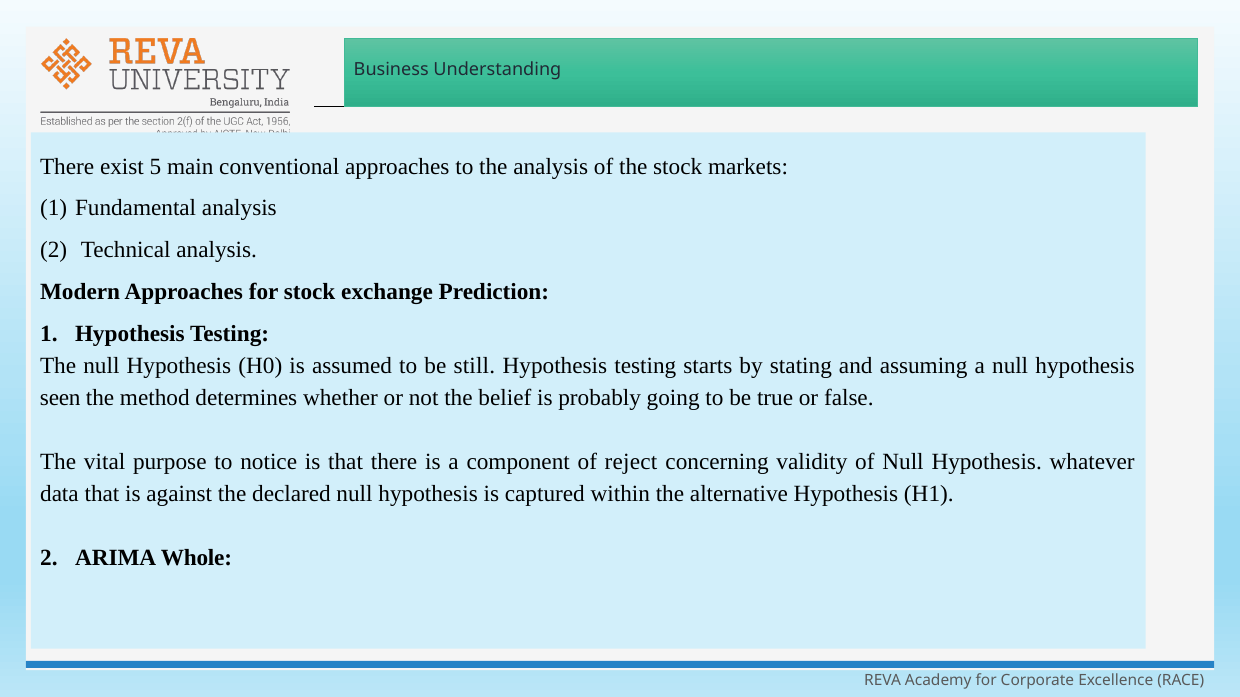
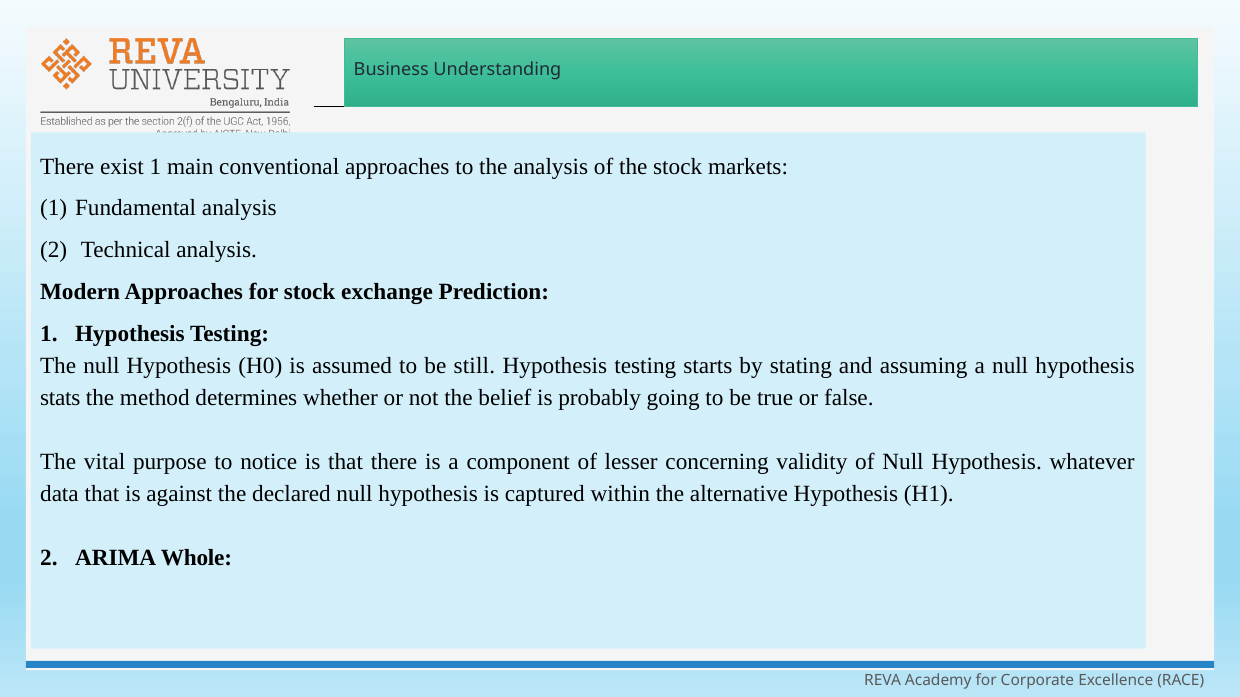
exist 5: 5 -> 1
seen: seen -> stats
reject: reject -> lesser
